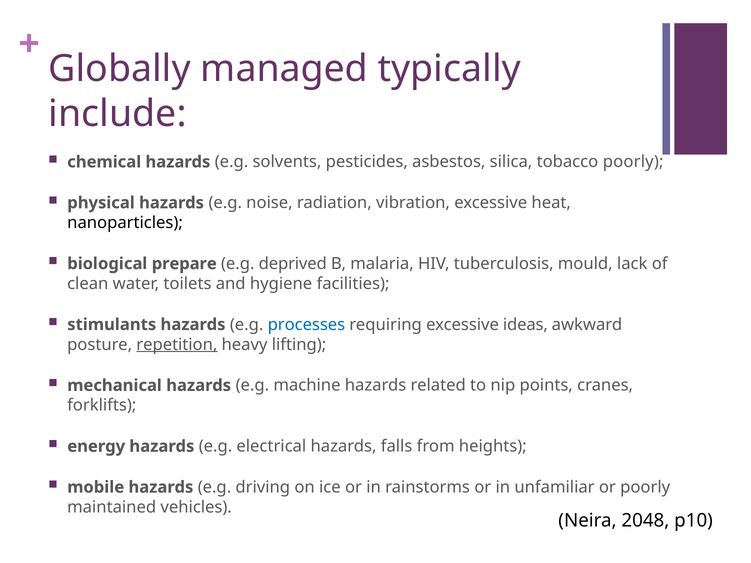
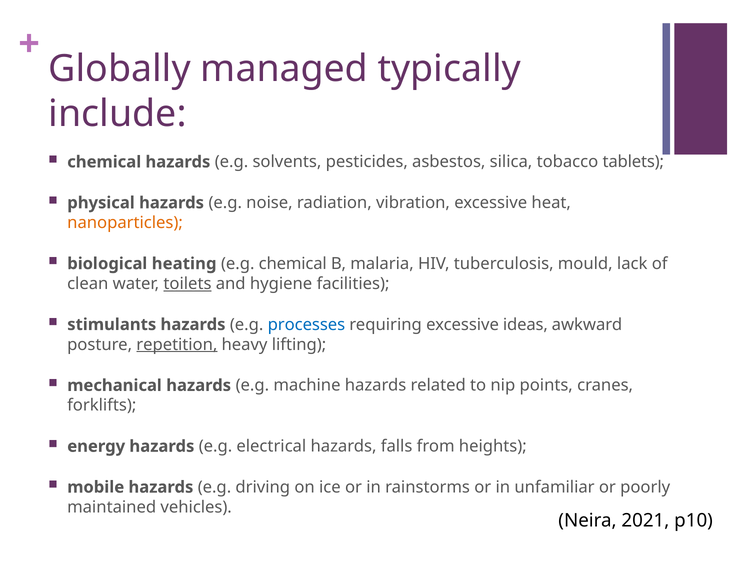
tobacco poorly: poorly -> tablets
nanoparticles colour: black -> orange
prepare: prepare -> heating
e.g deprived: deprived -> chemical
toilets underline: none -> present
2048: 2048 -> 2021
